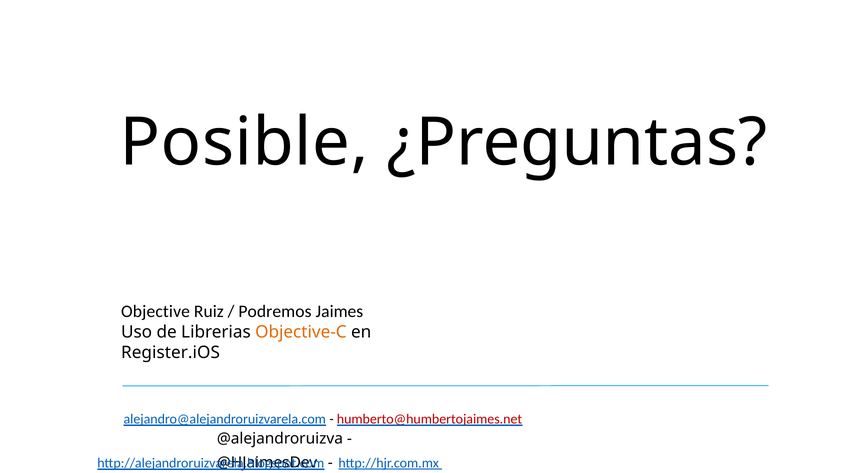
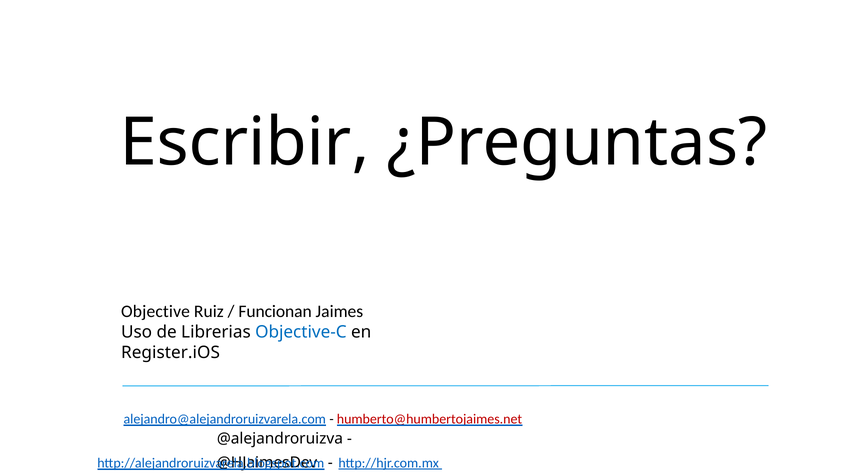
Posible: Posible -> Escribir
Podremos: Podremos -> Funcionan
Objective-C colour: orange -> blue
